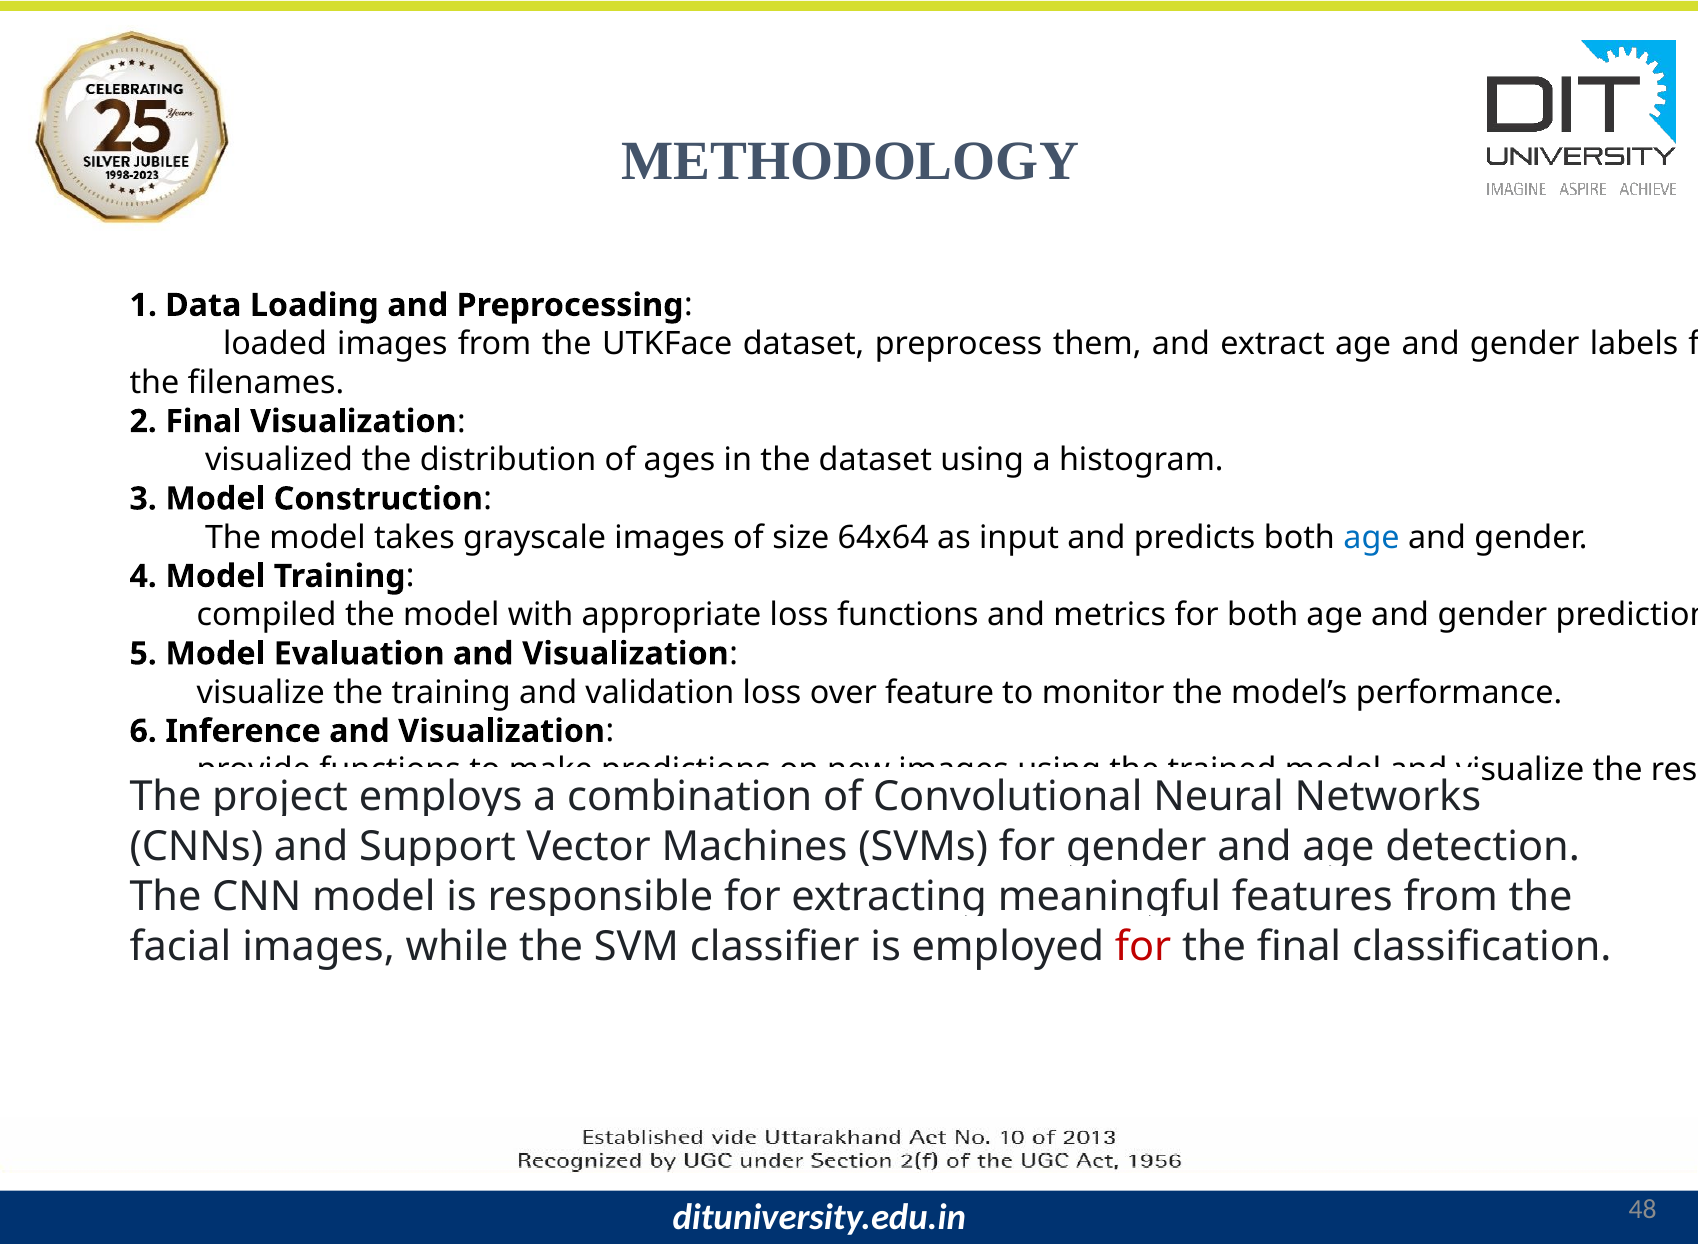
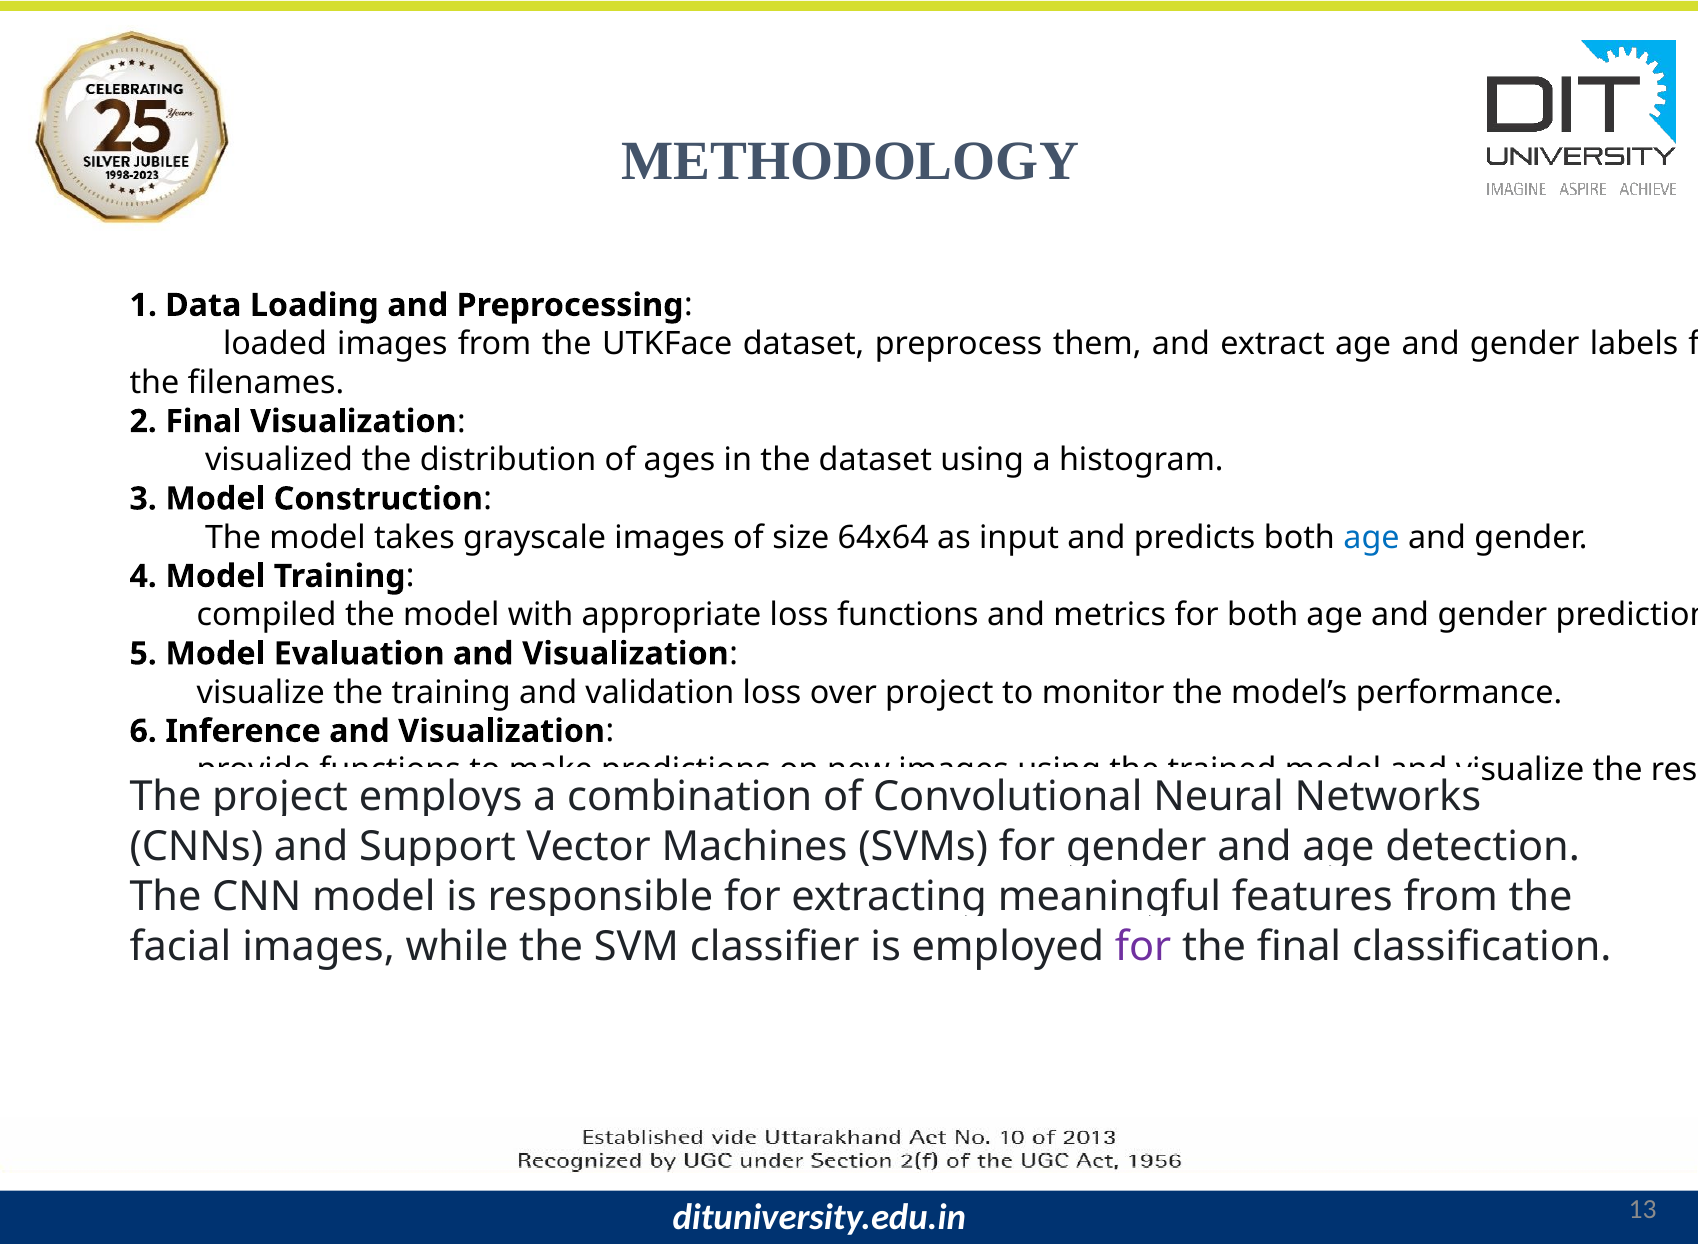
over feature: feature -> project
for at (1143, 946) colour: red -> purple
48: 48 -> 13
